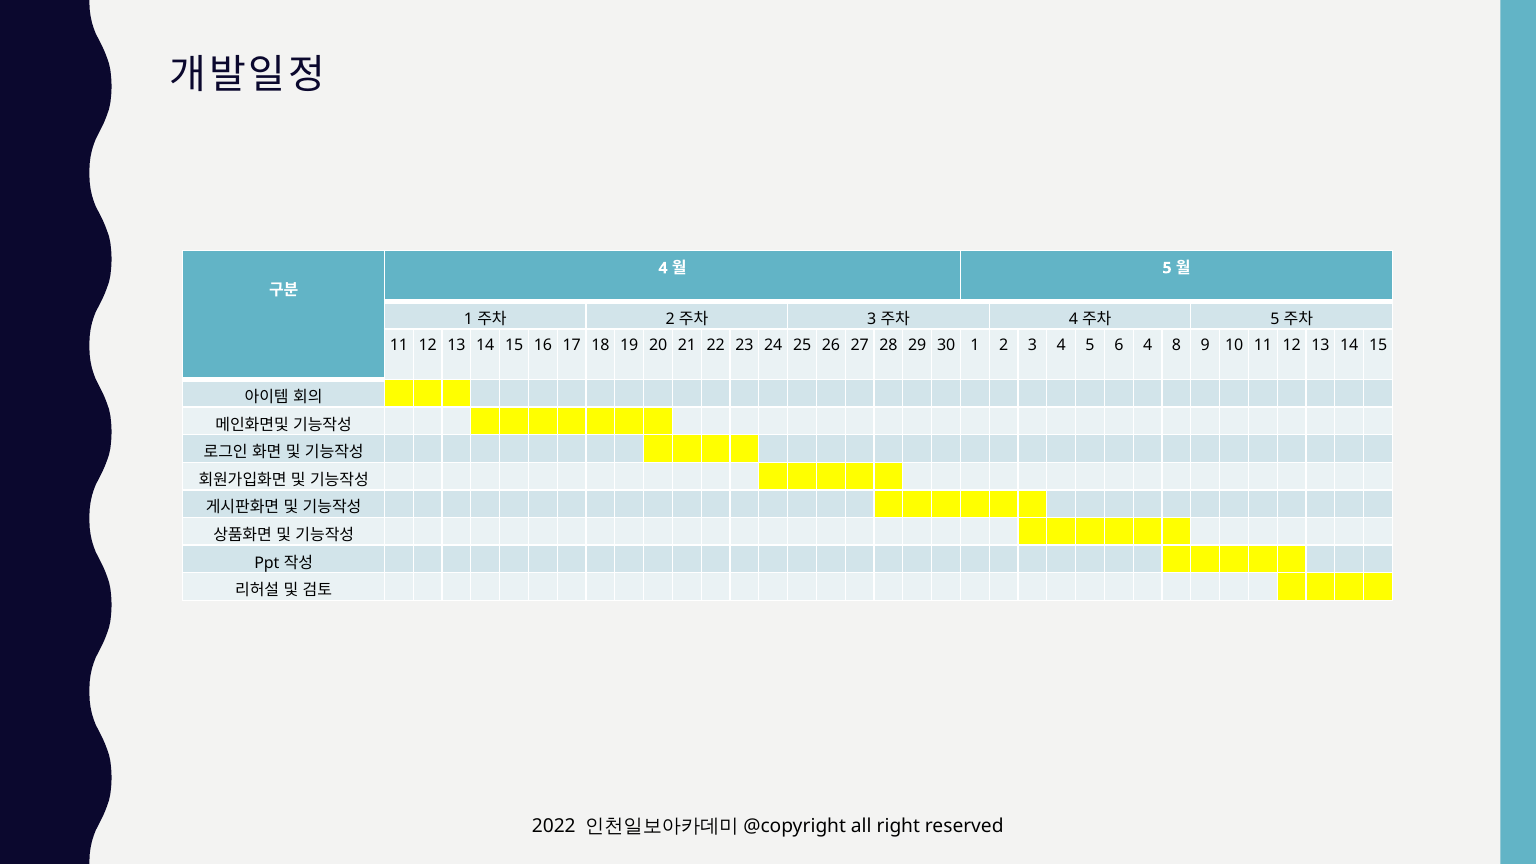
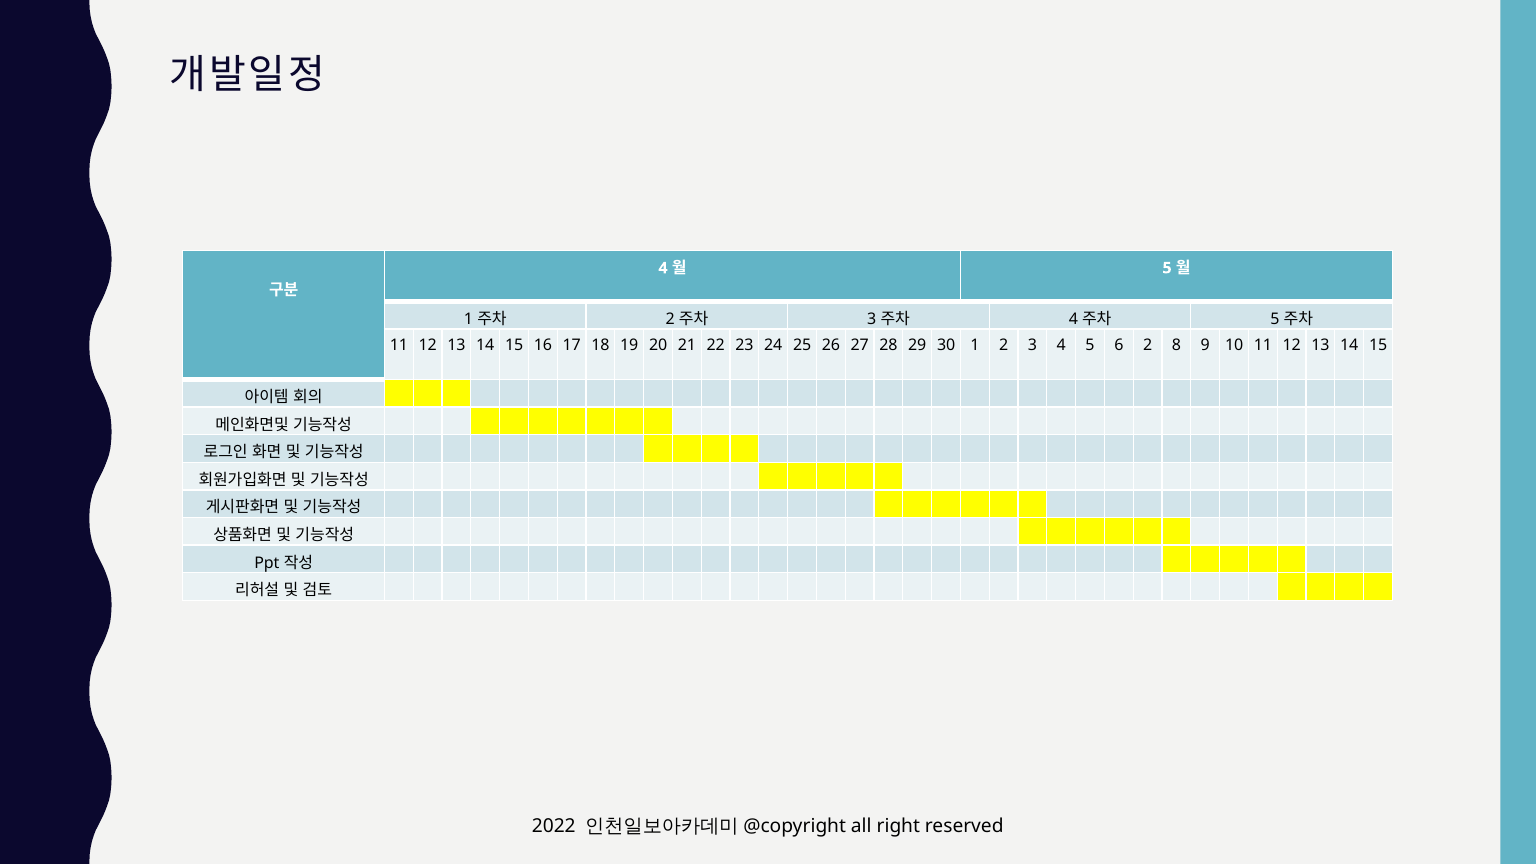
6 4: 4 -> 2
